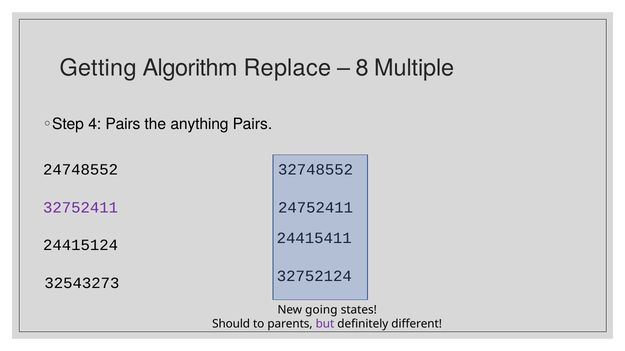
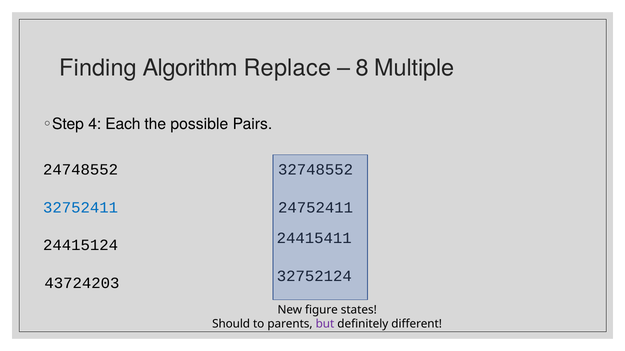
Getting: Getting -> Finding
4 Pairs: Pairs -> Each
anything: anything -> possible
32752411 colour: purple -> blue
32543273: 32543273 -> 43724203
going: going -> figure
